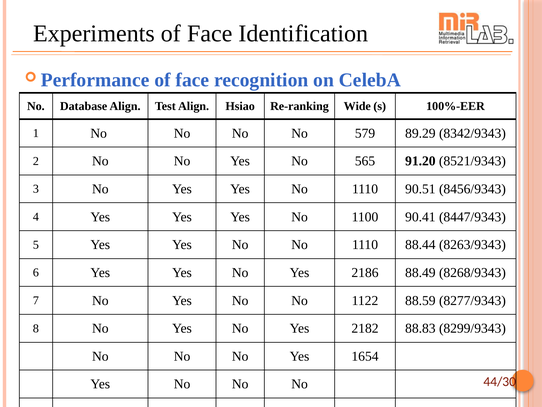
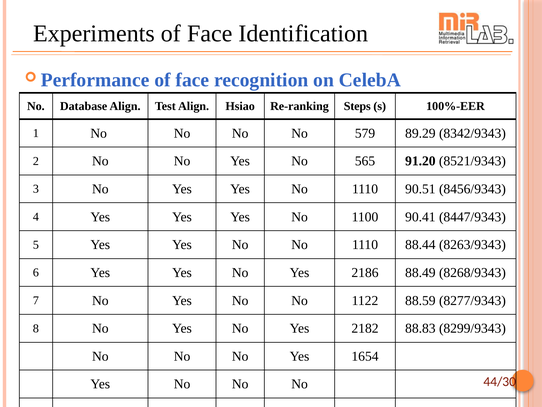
Wide: Wide -> Steps
